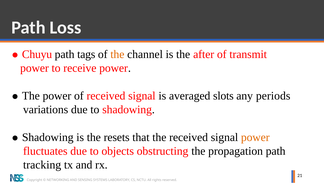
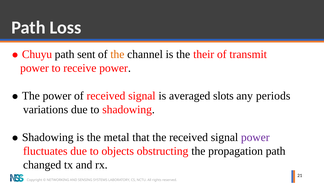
tags: tags -> sent
after: after -> their
resets: resets -> metal
power at (255, 137) colour: orange -> purple
tracking: tracking -> changed
